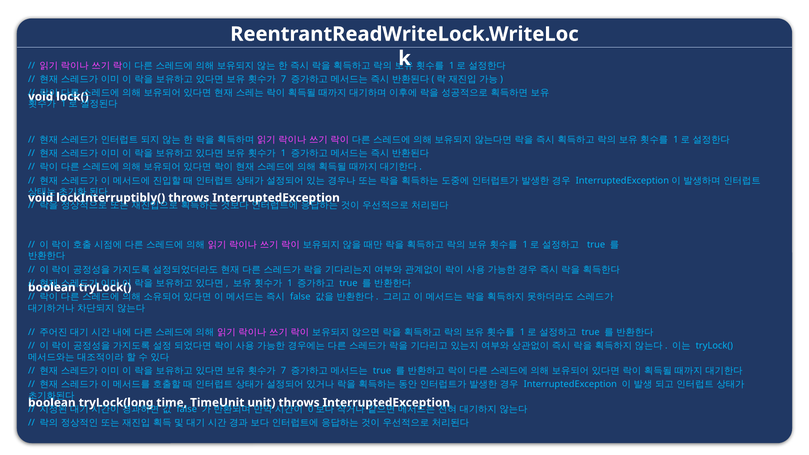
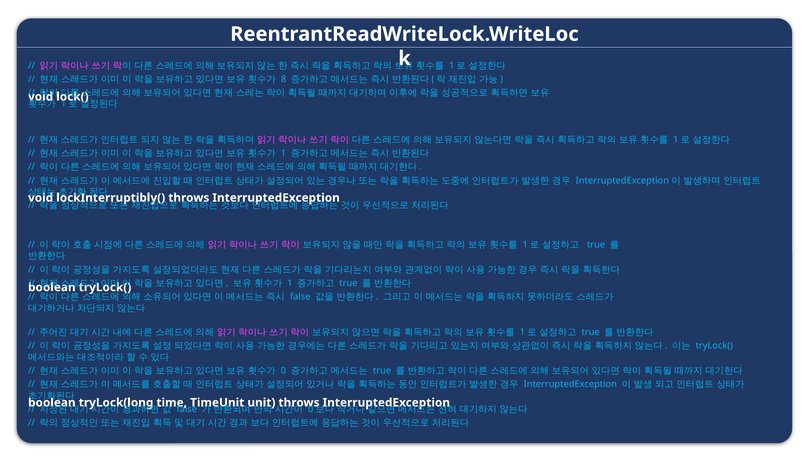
7 at (284, 79): 7 -> 8
7 at (283, 371): 7 -> 0
